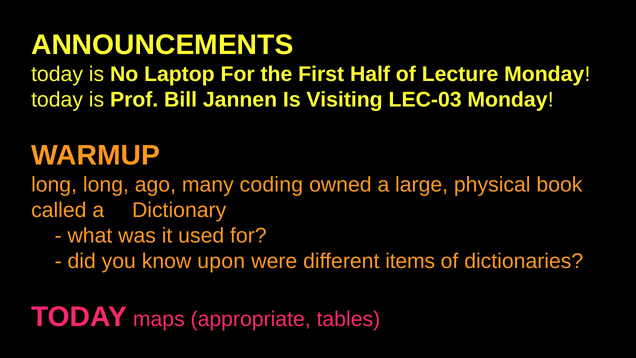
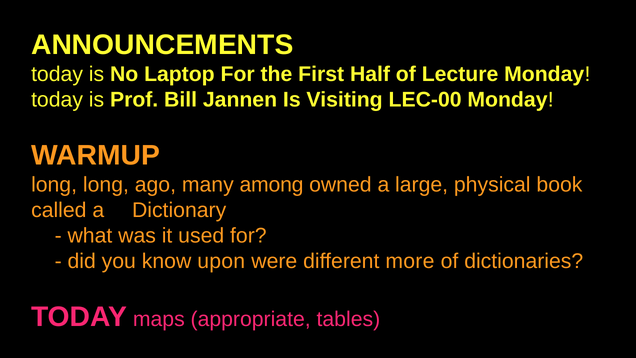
LEC-03: LEC-03 -> LEC-00
coding: coding -> among
items: items -> more
